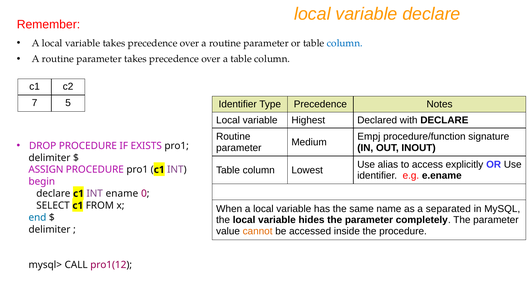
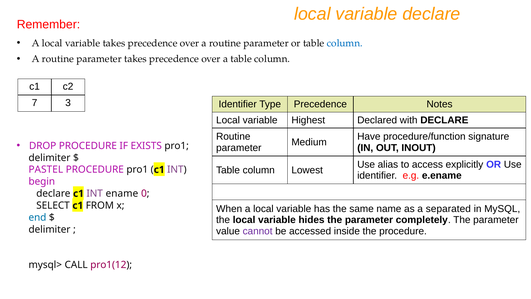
5: 5 -> 3
Empj: Empj -> Have
ASSIGN: ASSIGN -> PASTEL
cannot colour: orange -> purple
